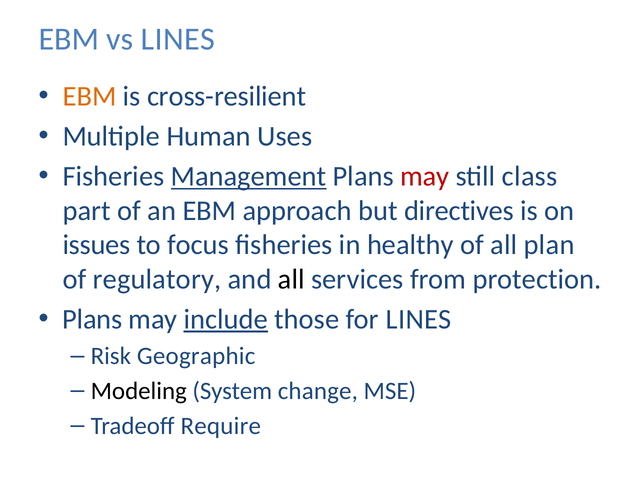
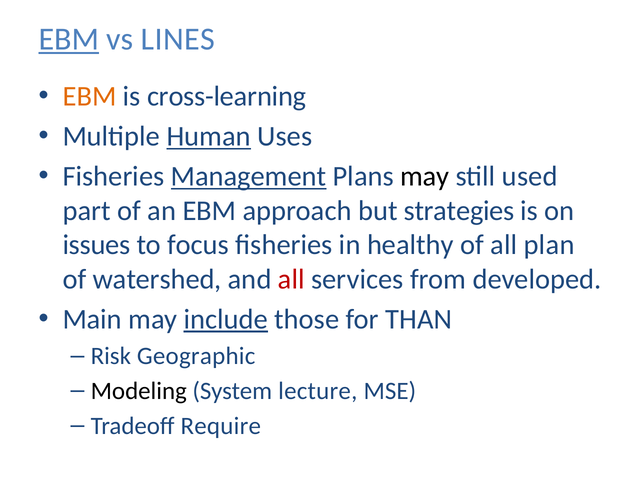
EBM at (69, 39) underline: none -> present
cross-resilient: cross-resilient -> cross-learning
Human underline: none -> present
may at (425, 176) colour: red -> black
class: class -> used
directives: directives -> strategies
regulatory: regulatory -> watershed
all at (291, 279) colour: black -> red
protection: protection -> developed
Plans at (92, 319): Plans -> Main
for LINES: LINES -> THAN
change: change -> lecture
